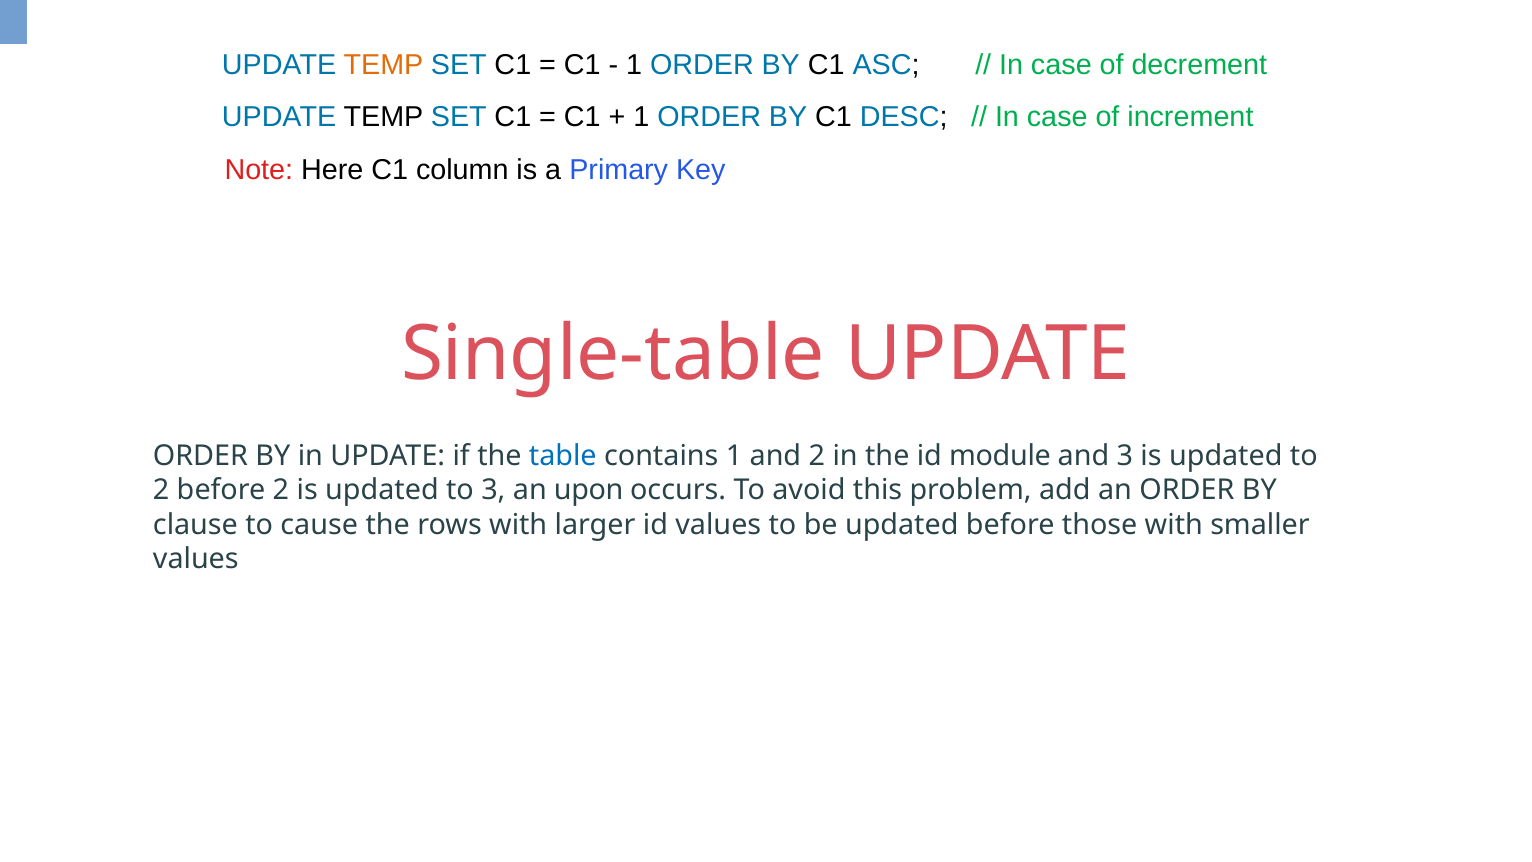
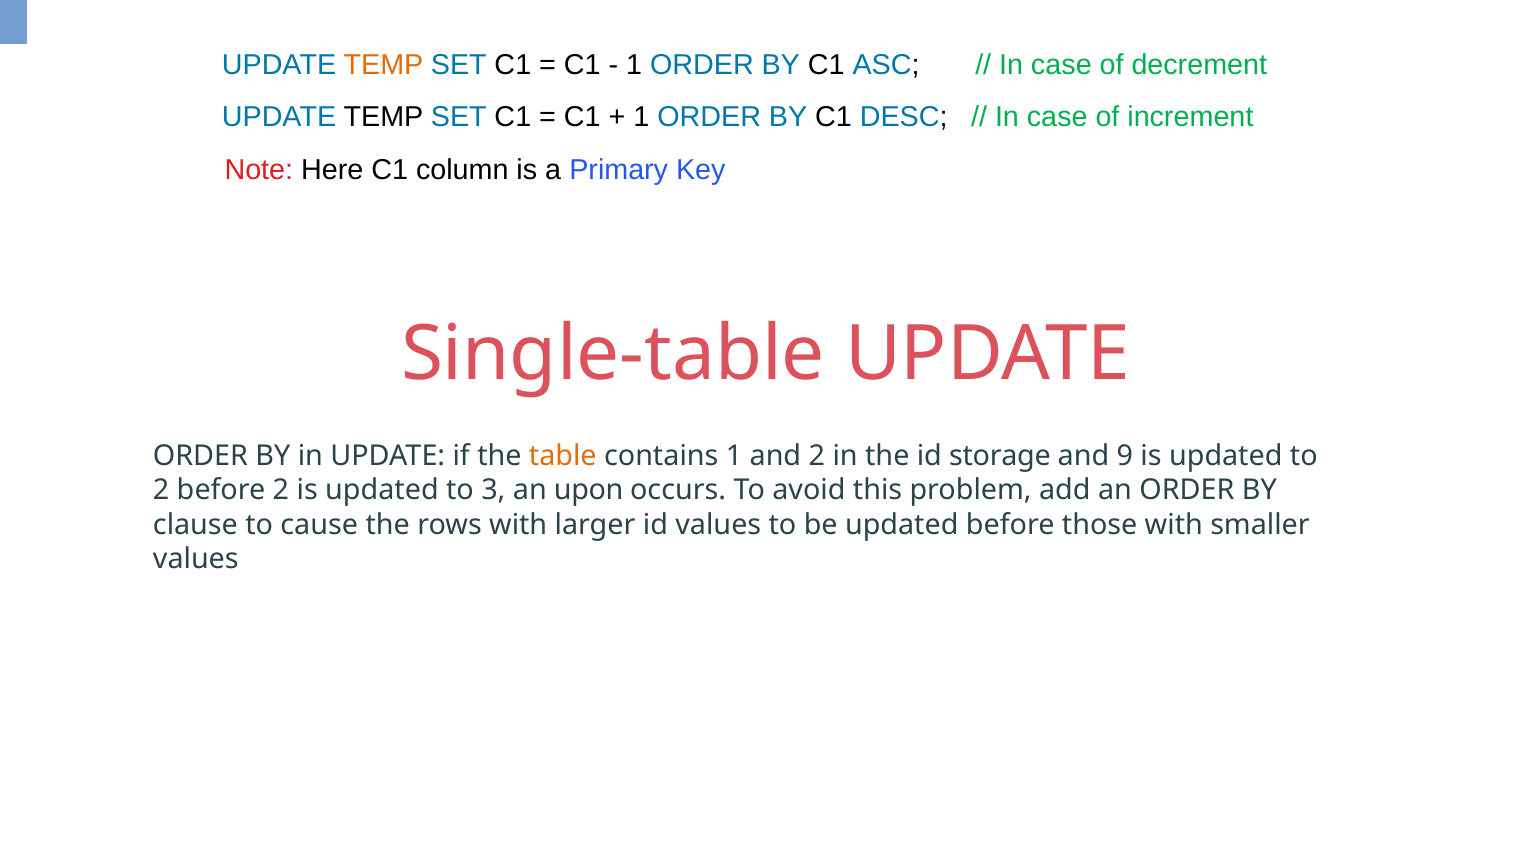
table colour: blue -> orange
module: module -> storage
and 3: 3 -> 9
